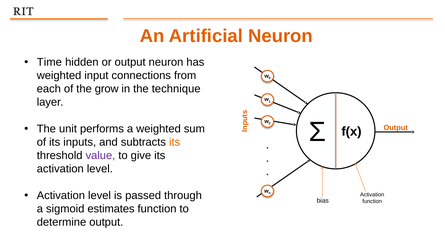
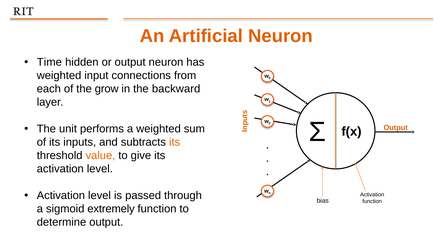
technique: technique -> backward
value colour: purple -> orange
estimates: estimates -> extremely
